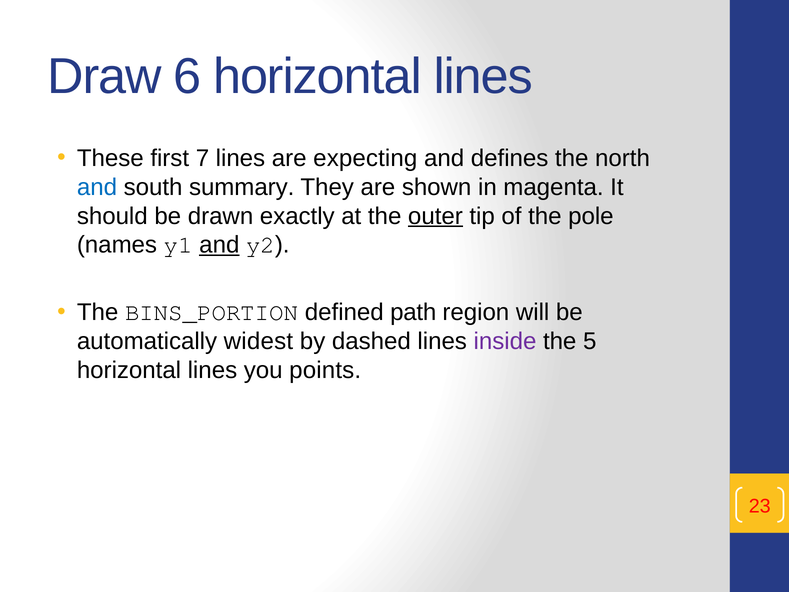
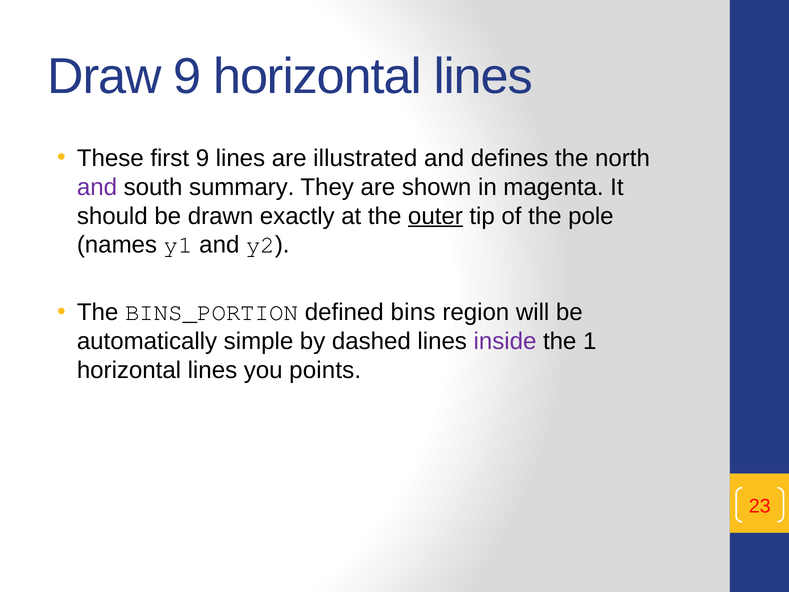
Draw 6: 6 -> 9
first 7: 7 -> 9
expecting: expecting -> illustrated
and at (97, 187) colour: blue -> purple
and at (219, 245) underline: present -> none
path: path -> bins
widest: widest -> simple
5: 5 -> 1
